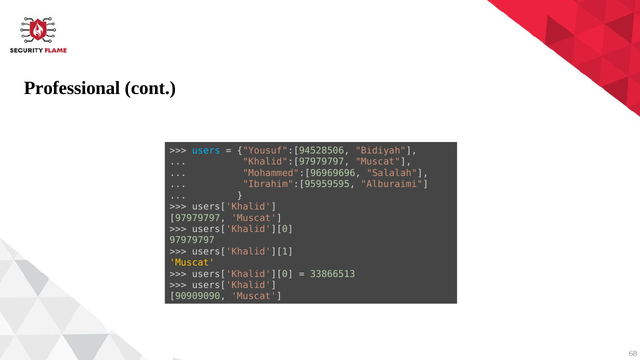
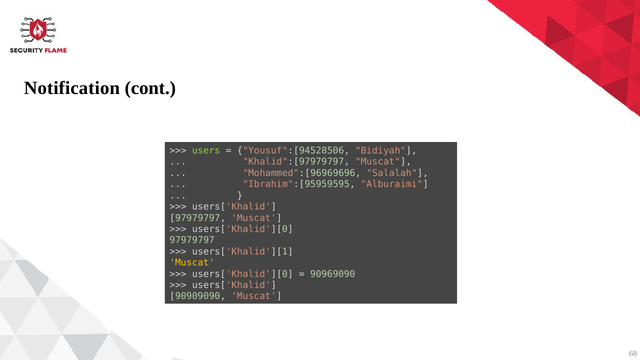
Professional: Professional -> Notification
users colour: light blue -> light green
33866513: 33866513 -> 90969090
